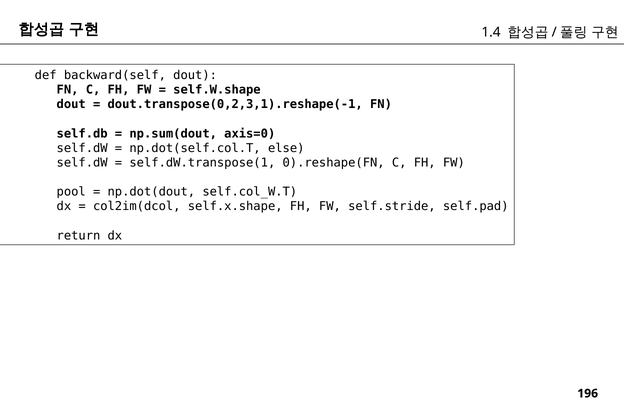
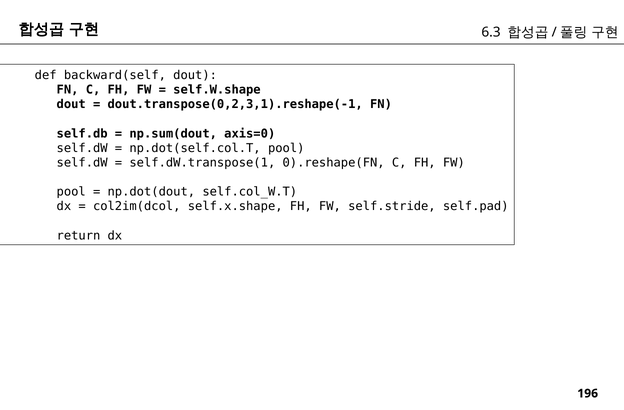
1.4: 1.4 -> 6.3
np.dot(self.col.T else: else -> pool
